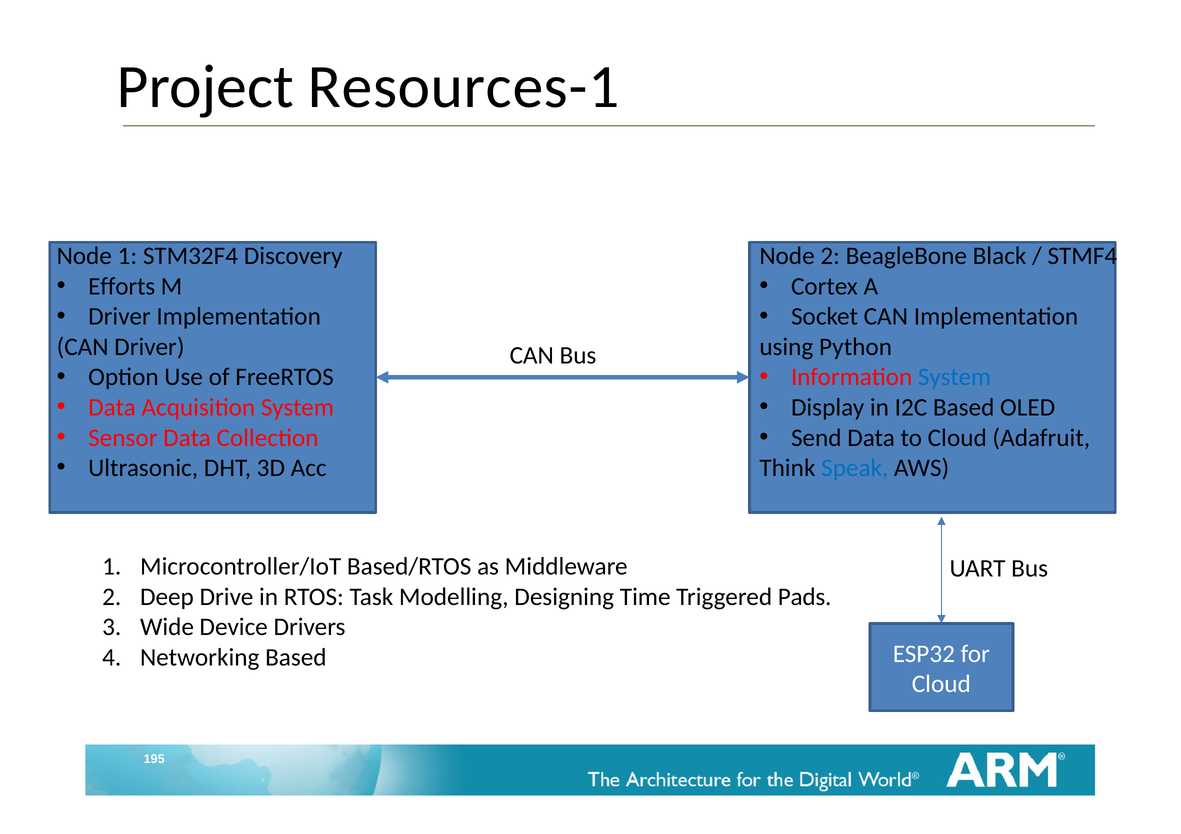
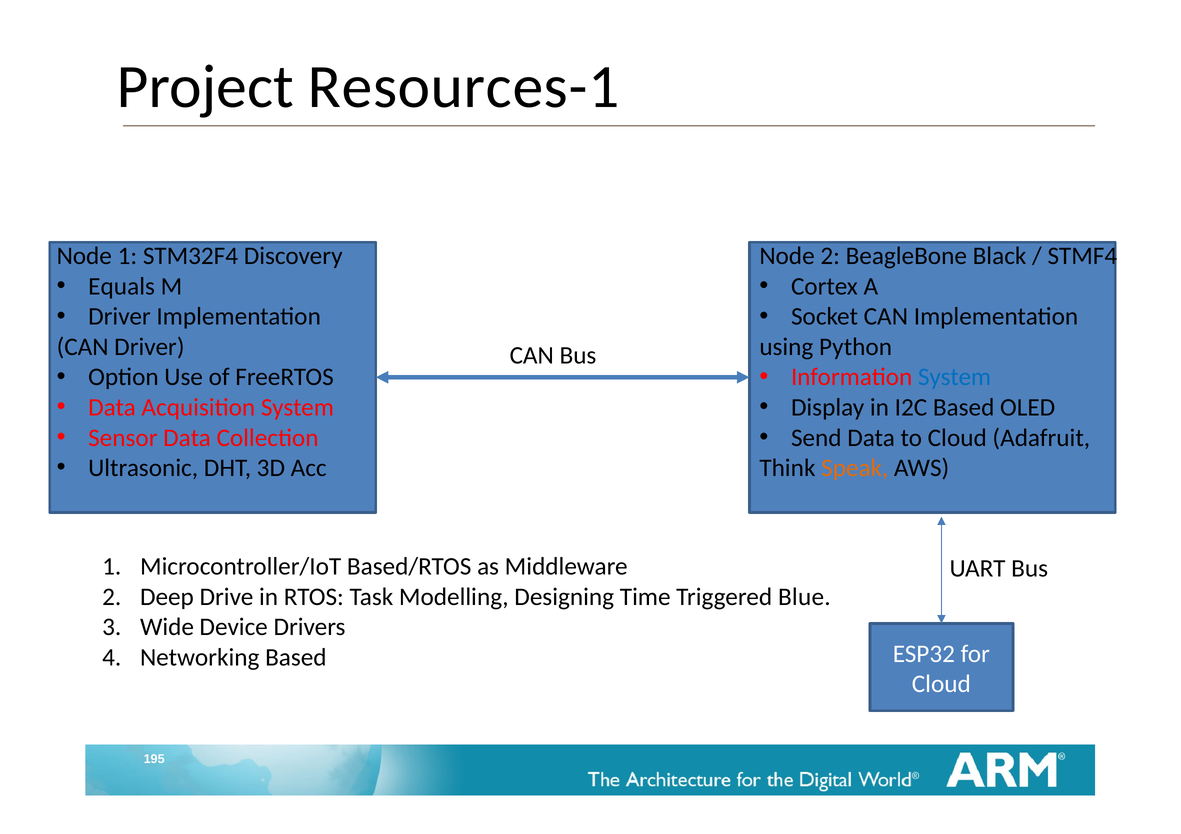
Efforts: Efforts -> Equals
Speak colour: blue -> orange
Pads: Pads -> Blue
